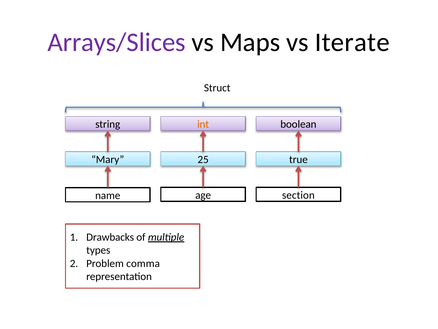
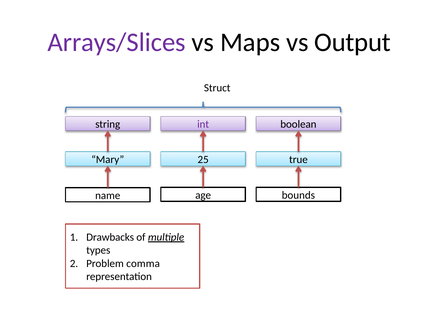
Iterate: Iterate -> Output
int colour: orange -> purple
section: section -> bounds
